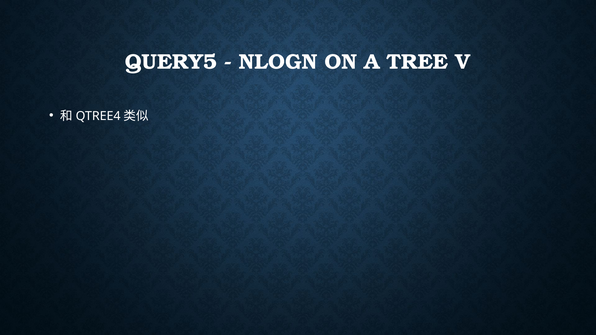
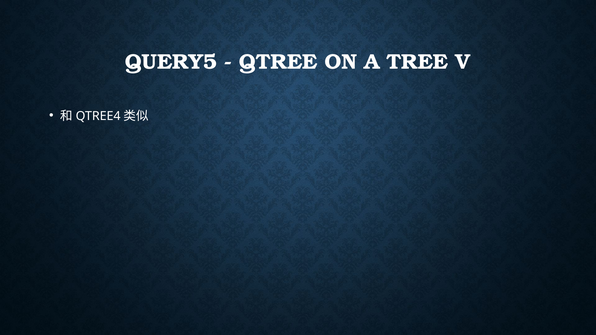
NLOGN: NLOGN -> QTREE
